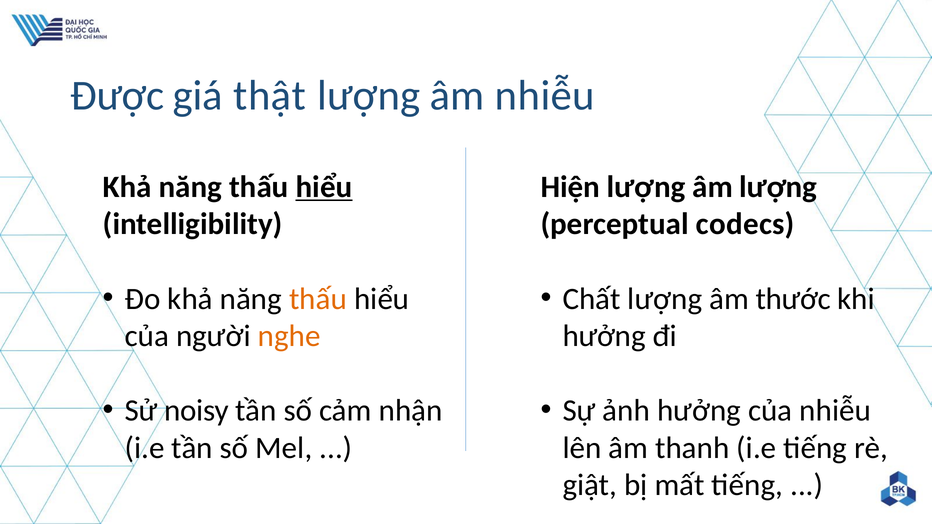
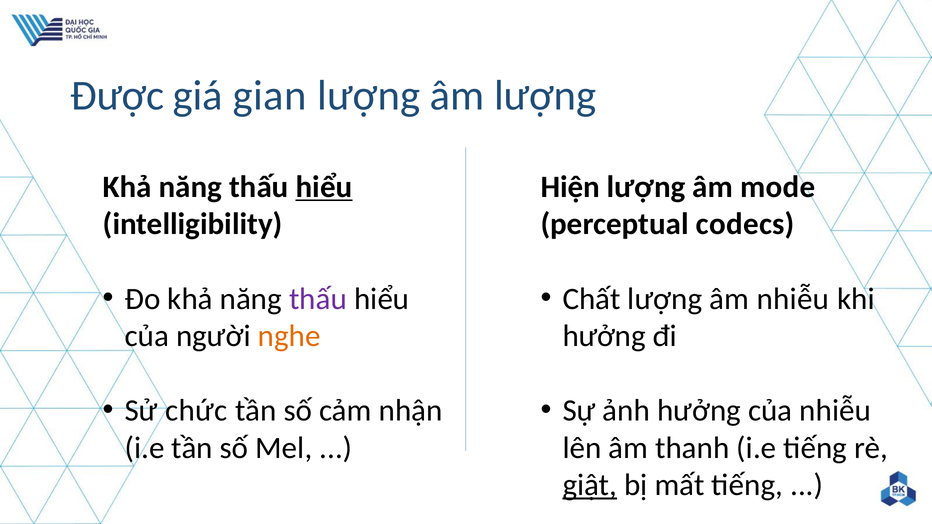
thật: thật -> gian
âm nhiễu: nhiễu -> lượng
âm lượng: lượng -> mode
thấu at (318, 299) colour: orange -> purple
âm thước: thước -> nhiễu
noisy: noisy -> chức
giật underline: none -> present
